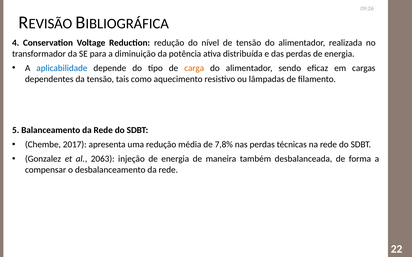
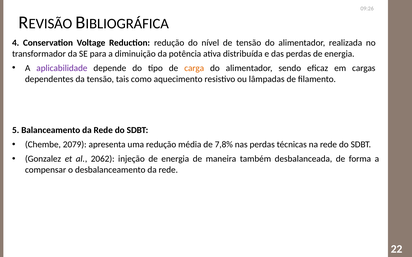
aplicabilidade colour: blue -> purple
2017: 2017 -> 2079
2063: 2063 -> 2062
